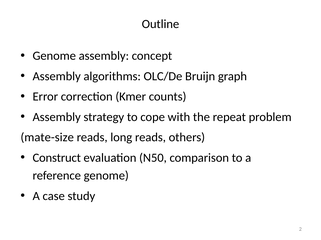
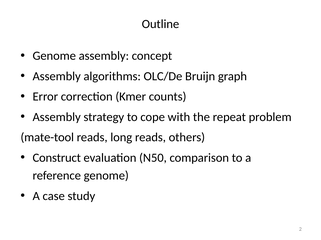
mate-size: mate-size -> mate-tool
